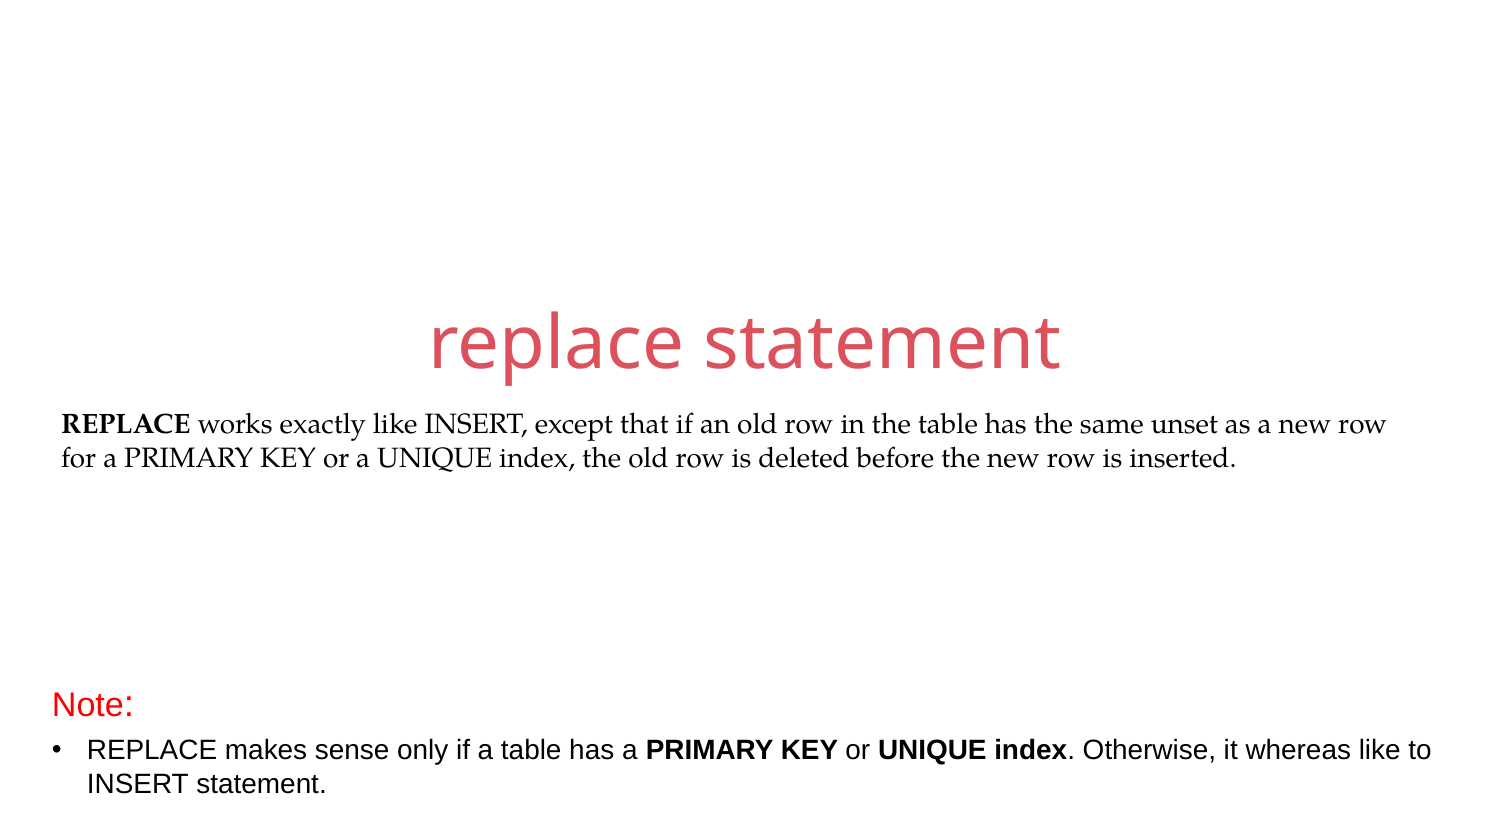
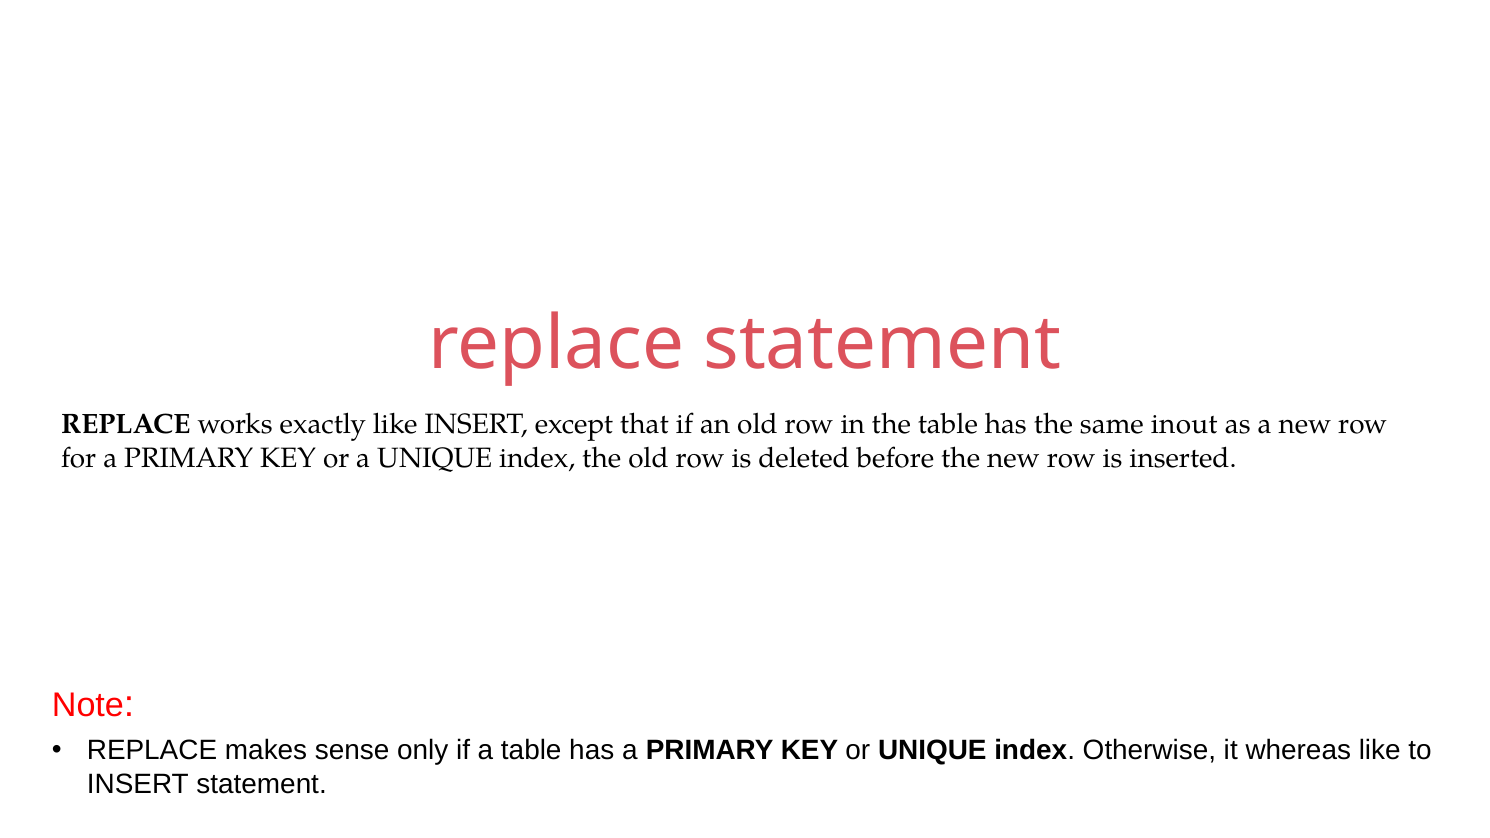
unset: unset -> inout
